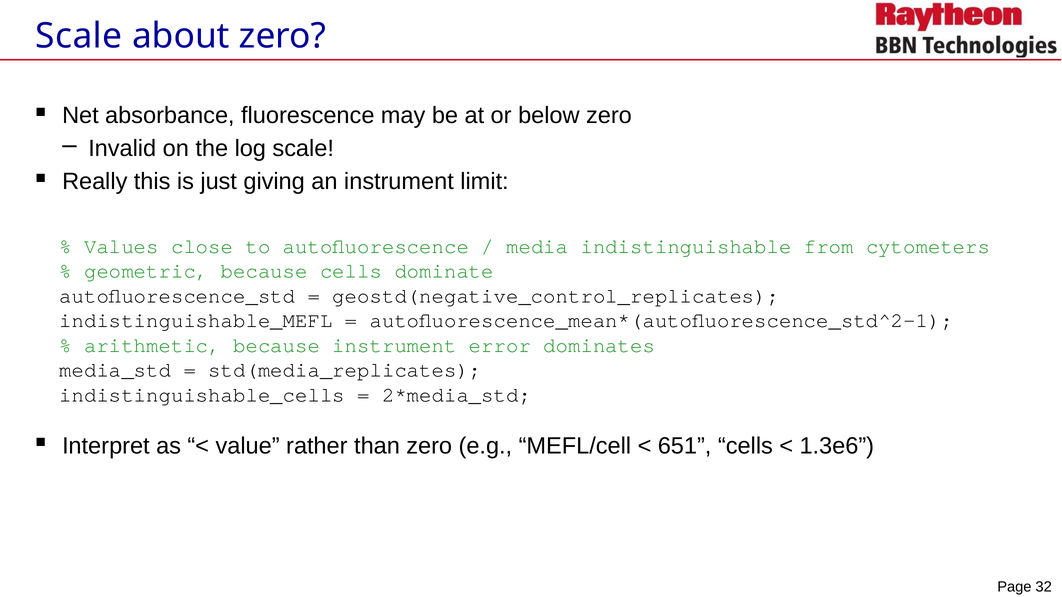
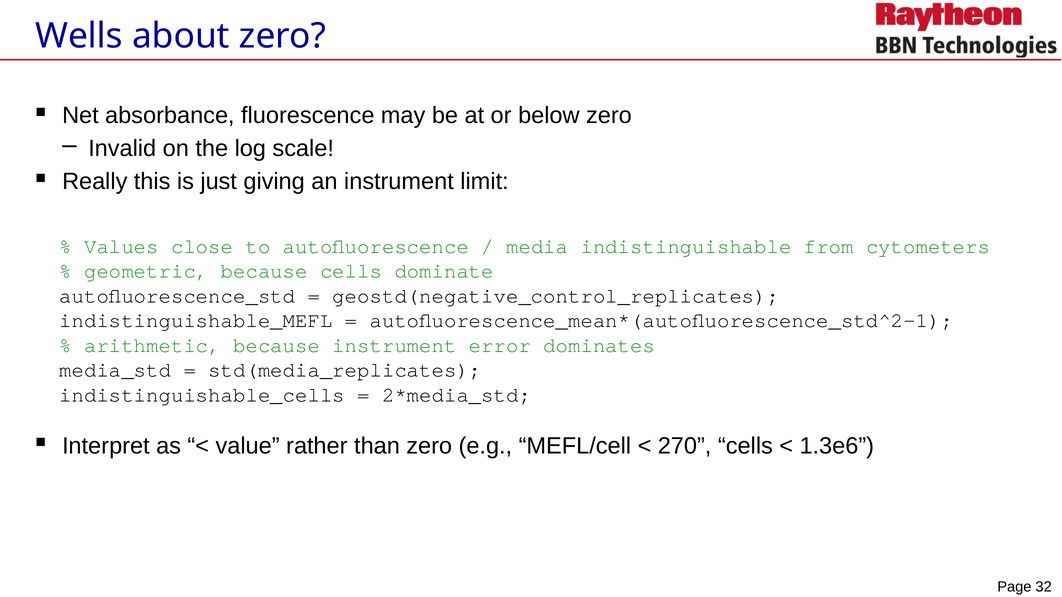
Scale at (79, 36): Scale -> Wells
651: 651 -> 270
